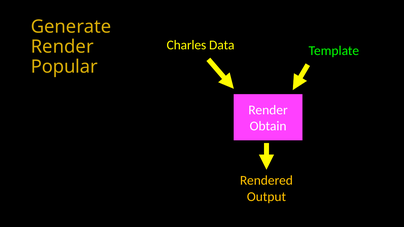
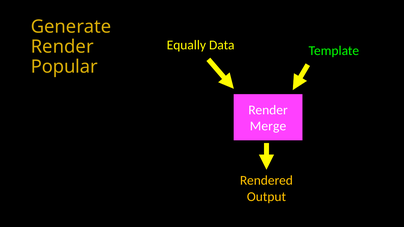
Charles: Charles -> Equally
Obtain: Obtain -> Merge
